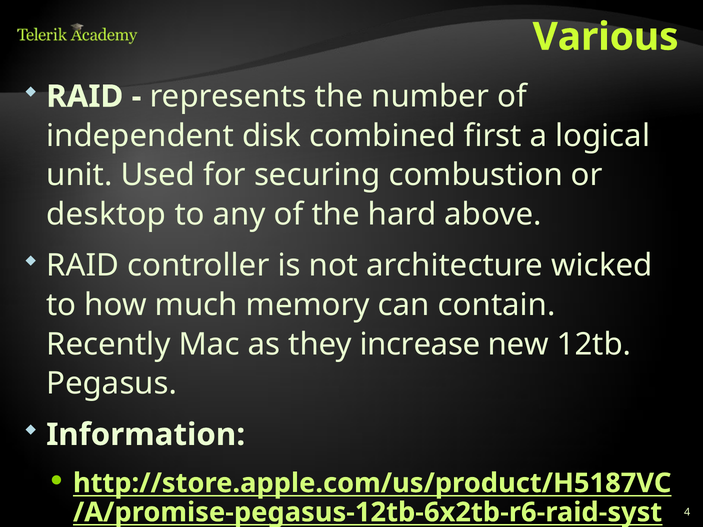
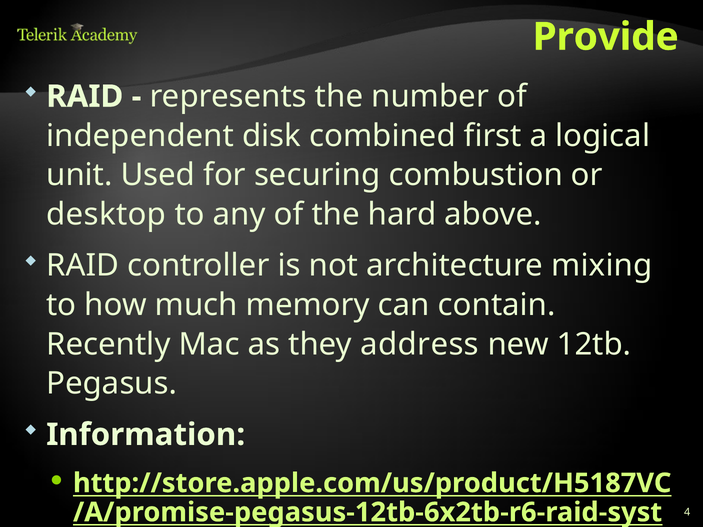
Various: Various -> Provide
wicked: wicked -> mixing
increase: increase -> address
